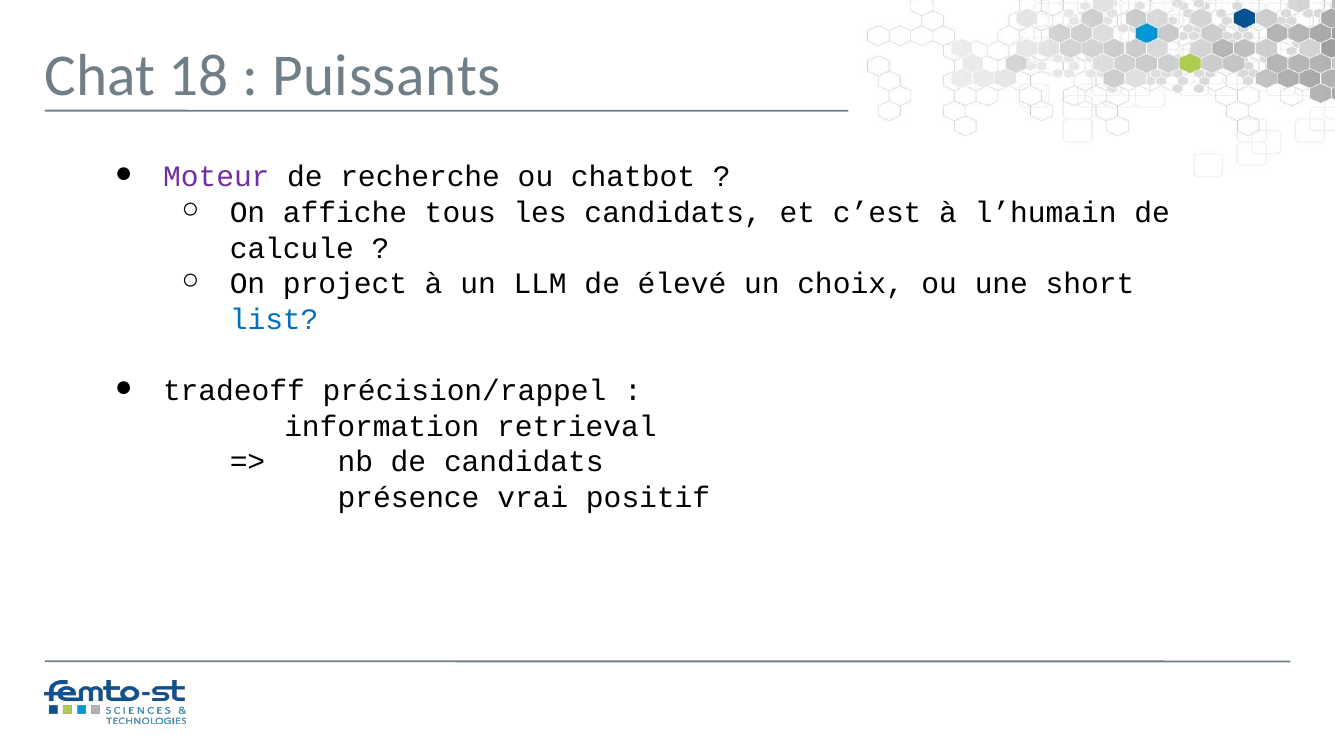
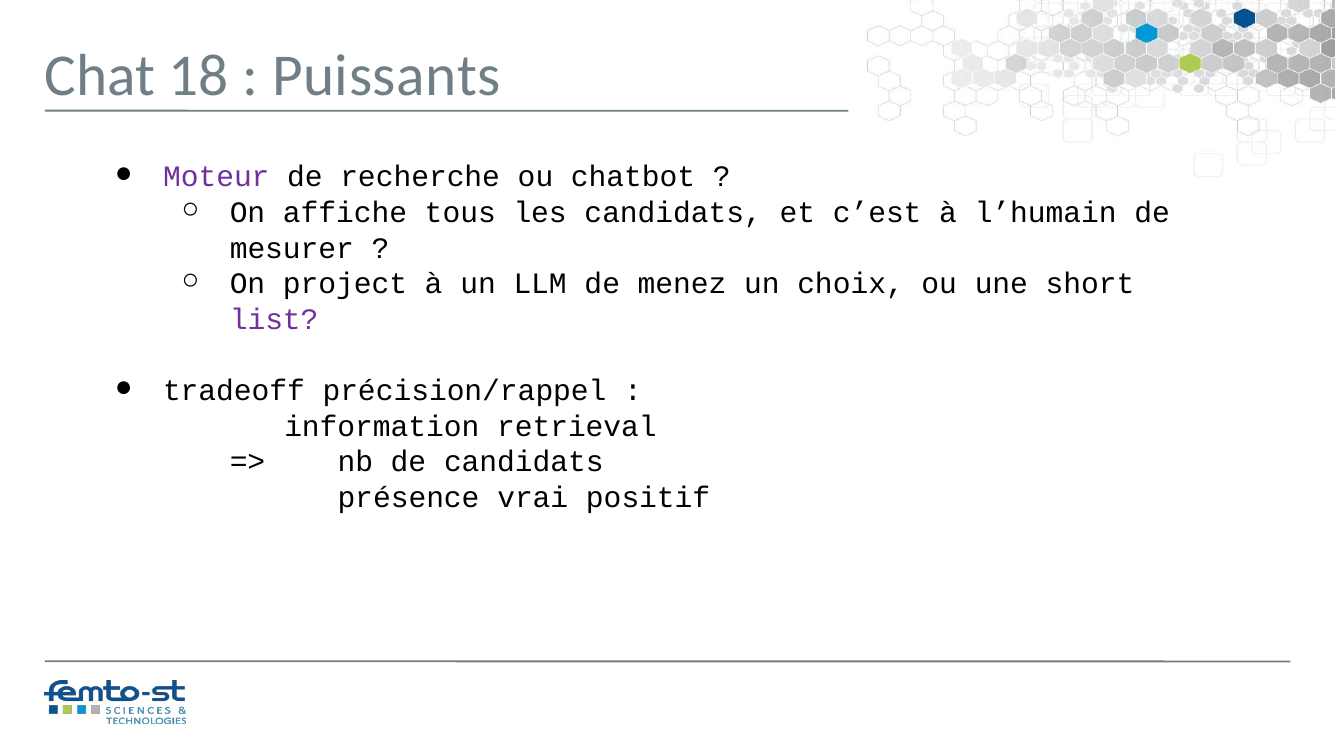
calcule: calcule -> mesurer
élevé: élevé -> menez
list colour: blue -> purple
